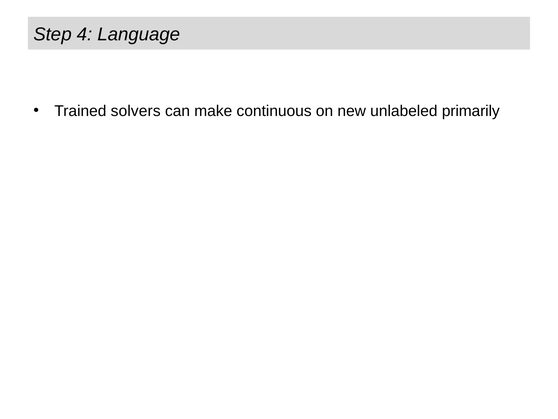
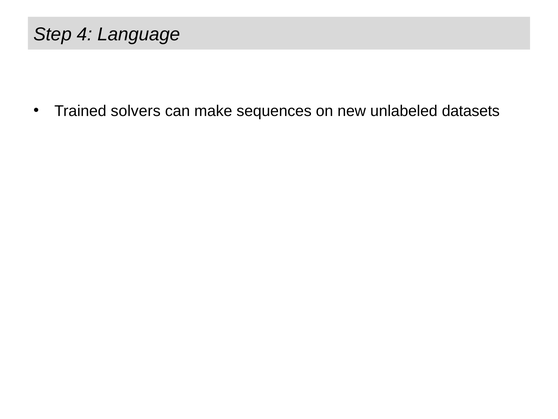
continuous: continuous -> sequences
primarily: primarily -> datasets
